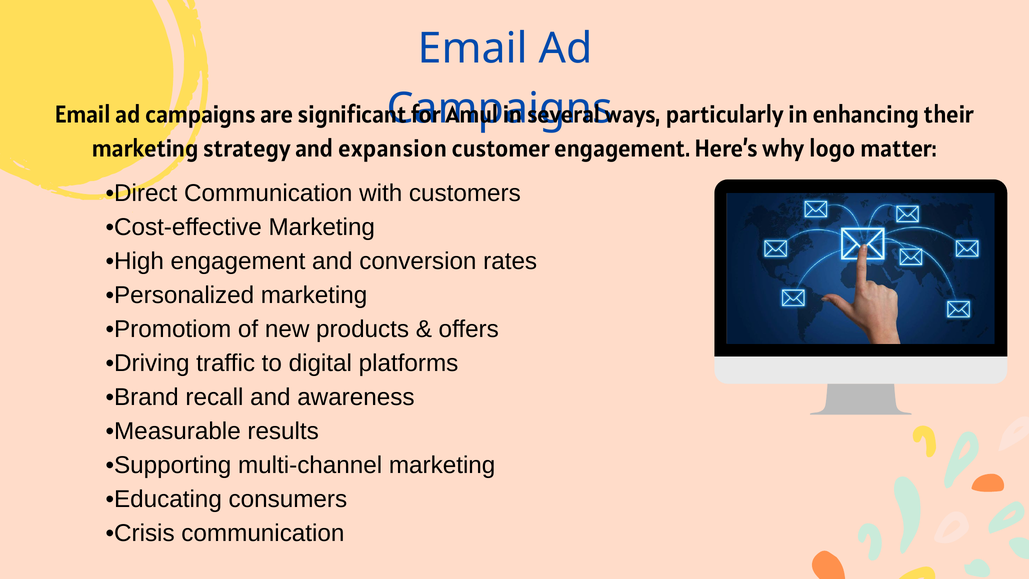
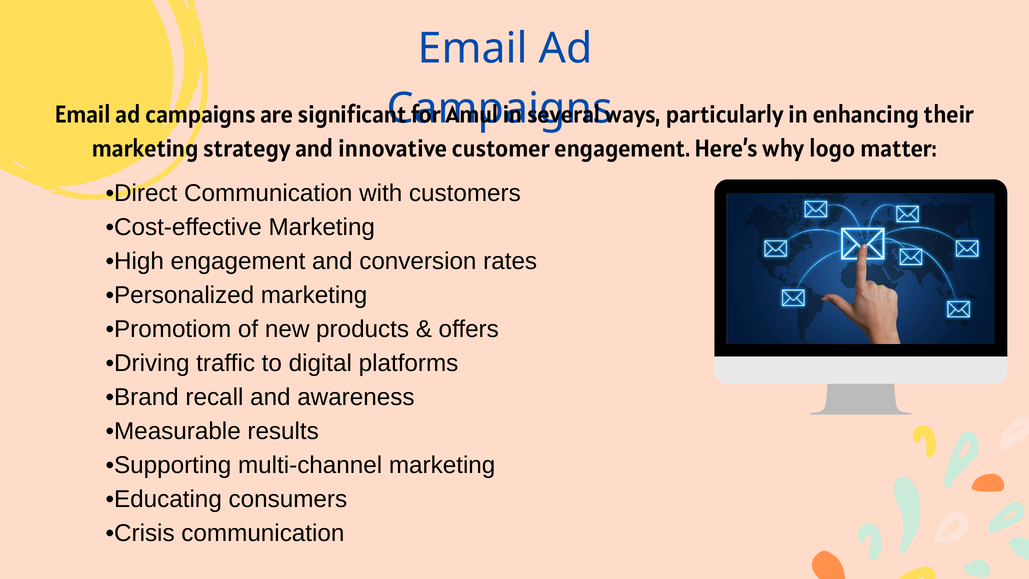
expansion: expansion -> innovative
